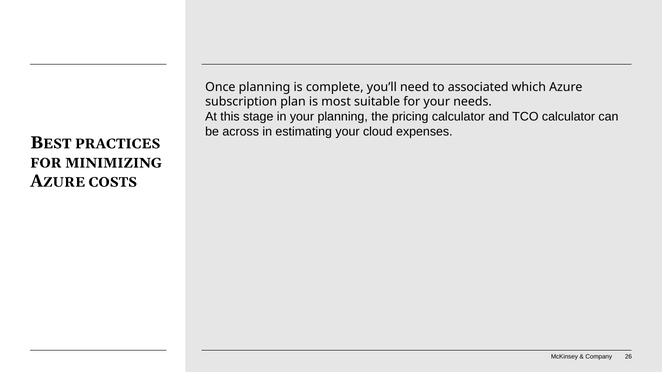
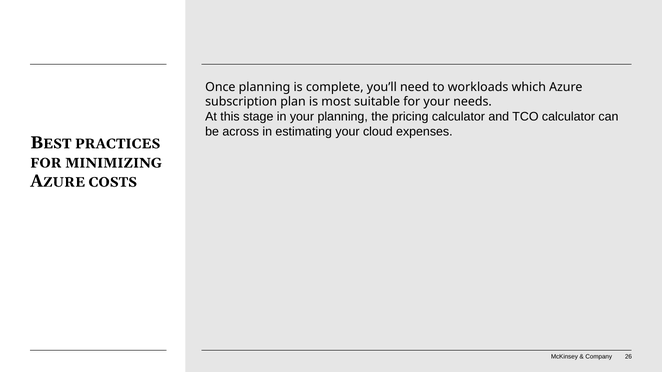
associated: associated -> workloads
